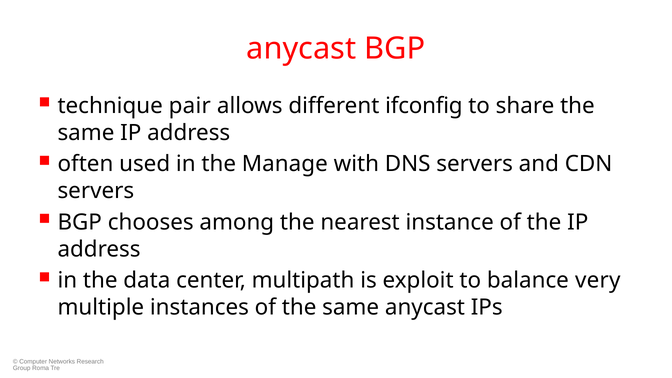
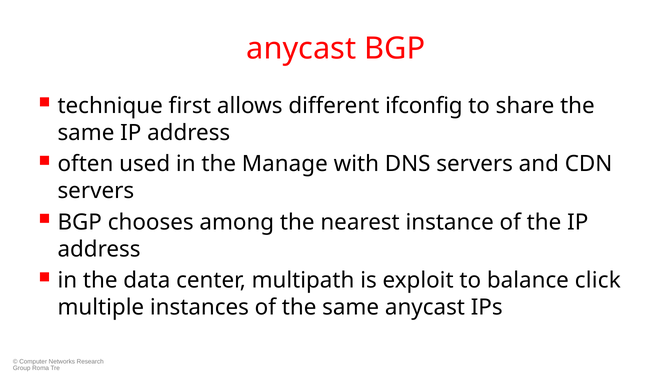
pair: pair -> first
very: very -> click
